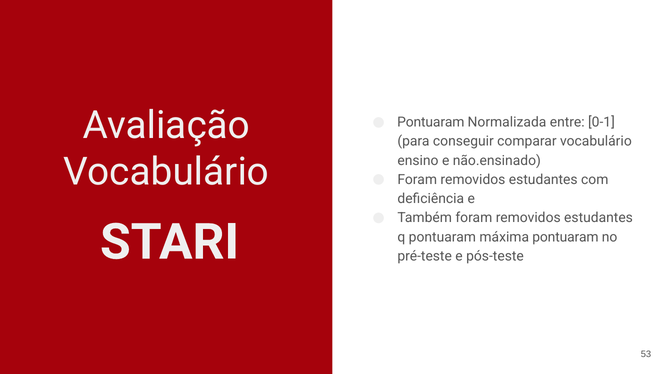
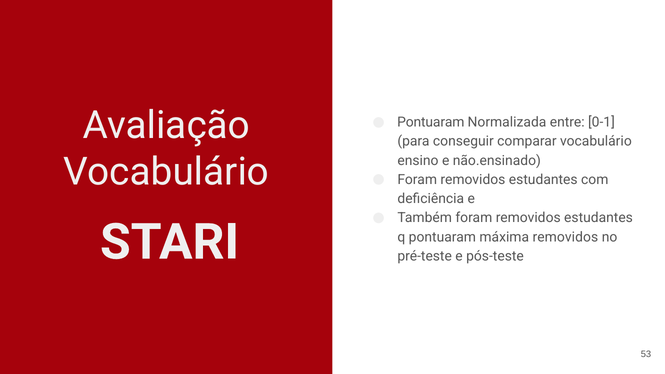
máxima pontuaram: pontuaram -> removidos
